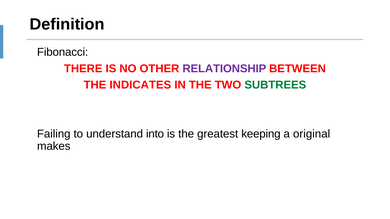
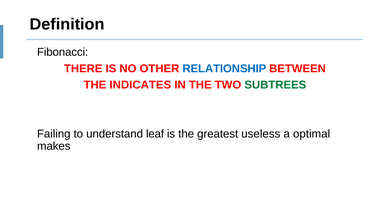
RELATIONSHIP colour: purple -> blue
into: into -> leaf
keeping: keeping -> useless
original: original -> optimal
